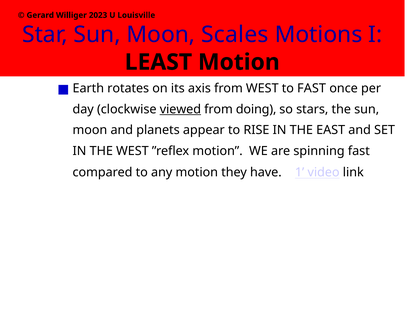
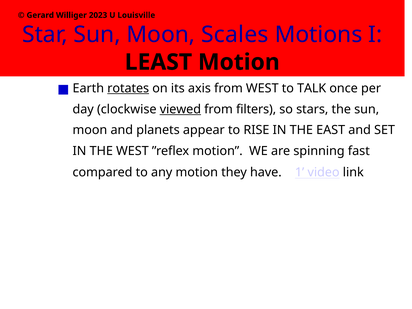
rotates underline: none -> present
to FAST: FAST -> TALK
doing: doing -> filters
